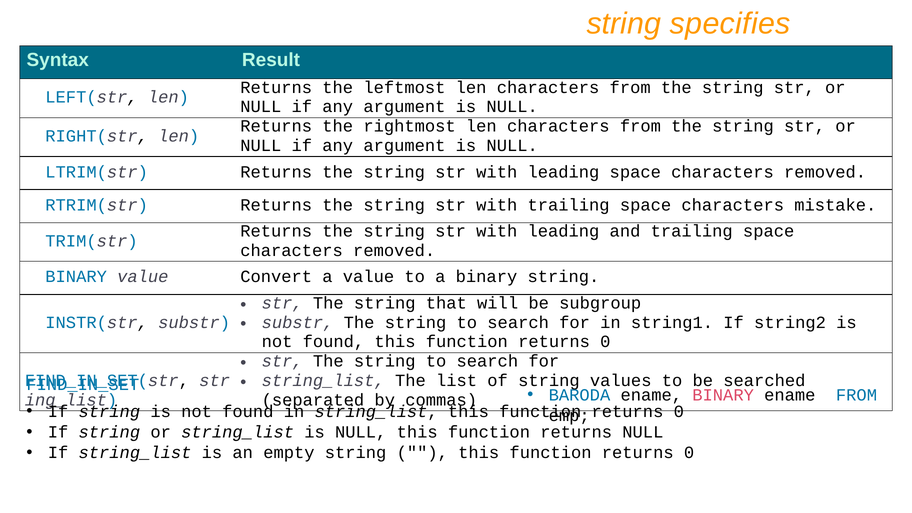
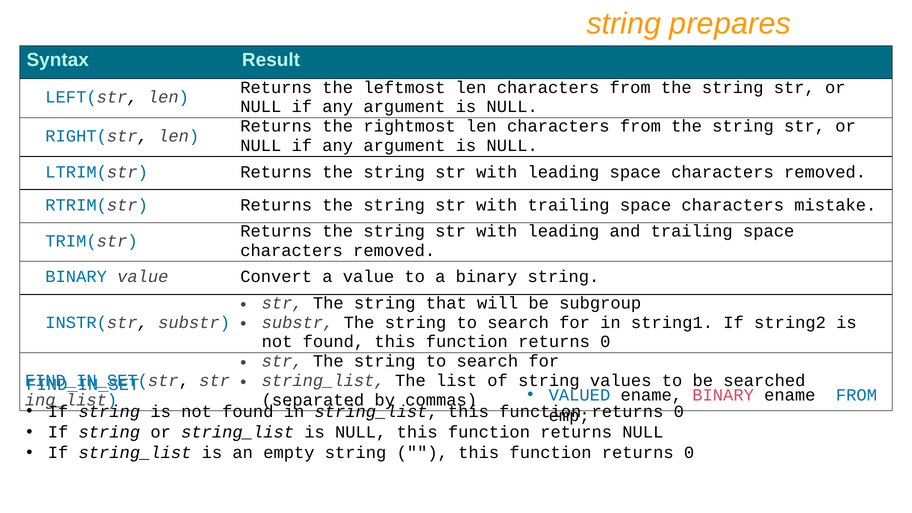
specifies: specifies -> prepares
BARODA: BARODA -> VALUED
